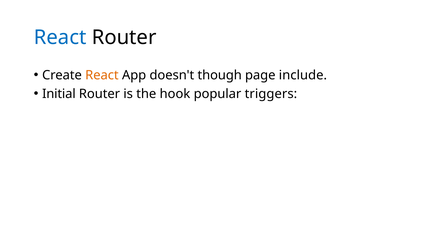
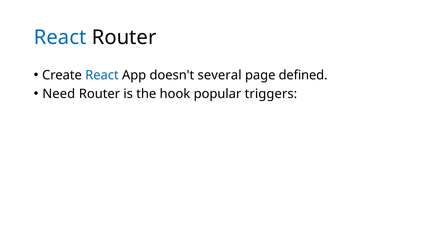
React at (102, 75) colour: orange -> blue
though: though -> several
include: include -> defined
Initial: Initial -> Need
